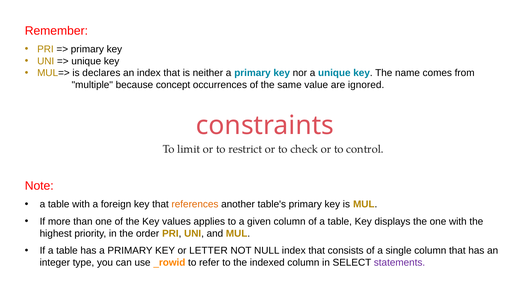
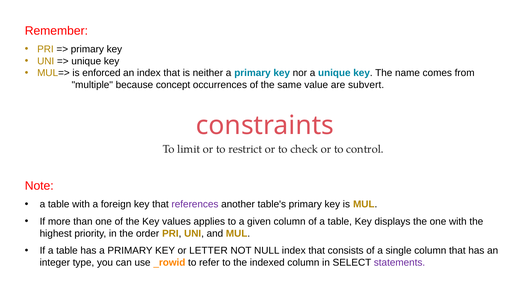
declares: declares -> enforced
ignored: ignored -> subvert
references colour: orange -> purple
